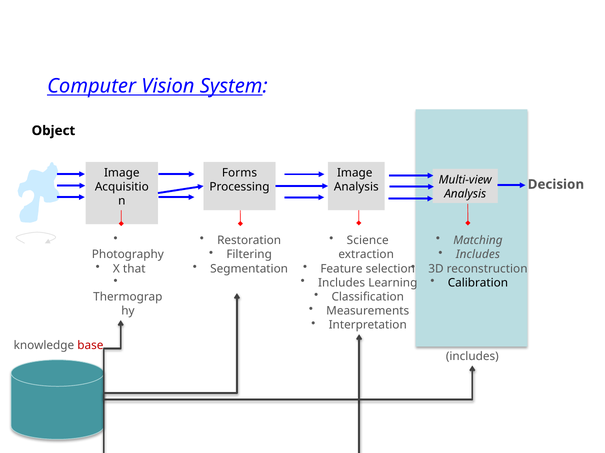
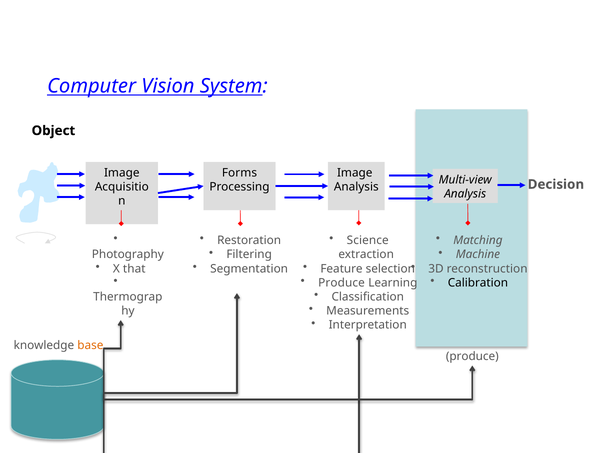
Includes at (478, 255): Includes -> Machine
Includes at (342, 283): Includes -> Produce
base colour: red -> orange
includes at (472, 357): includes -> produce
